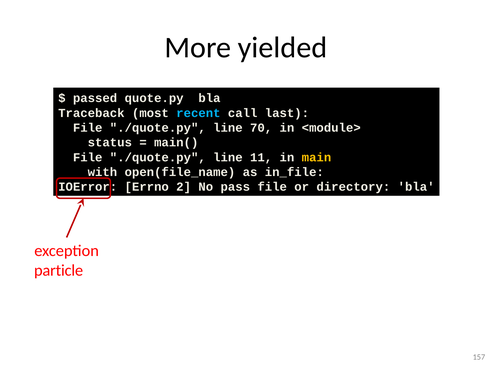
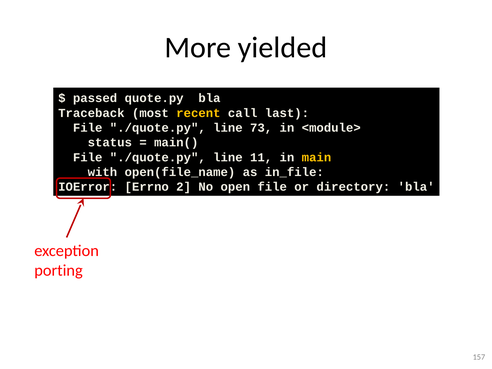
recent colour: light blue -> yellow
70: 70 -> 73
pass: pass -> open
particle: particle -> porting
